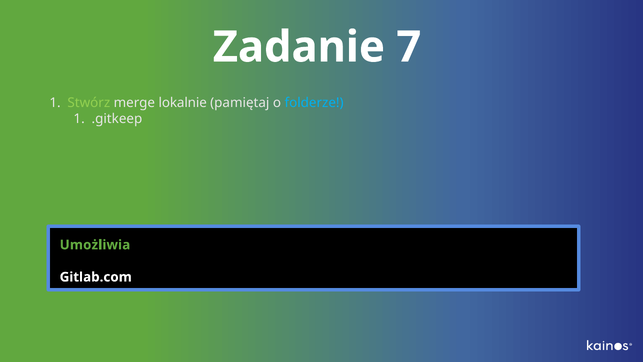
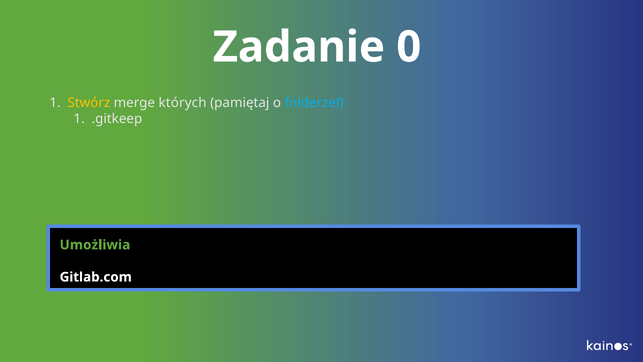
7: 7 -> 0
Stwórz colour: light green -> yellow
lokalnie: lokalnie -> których
